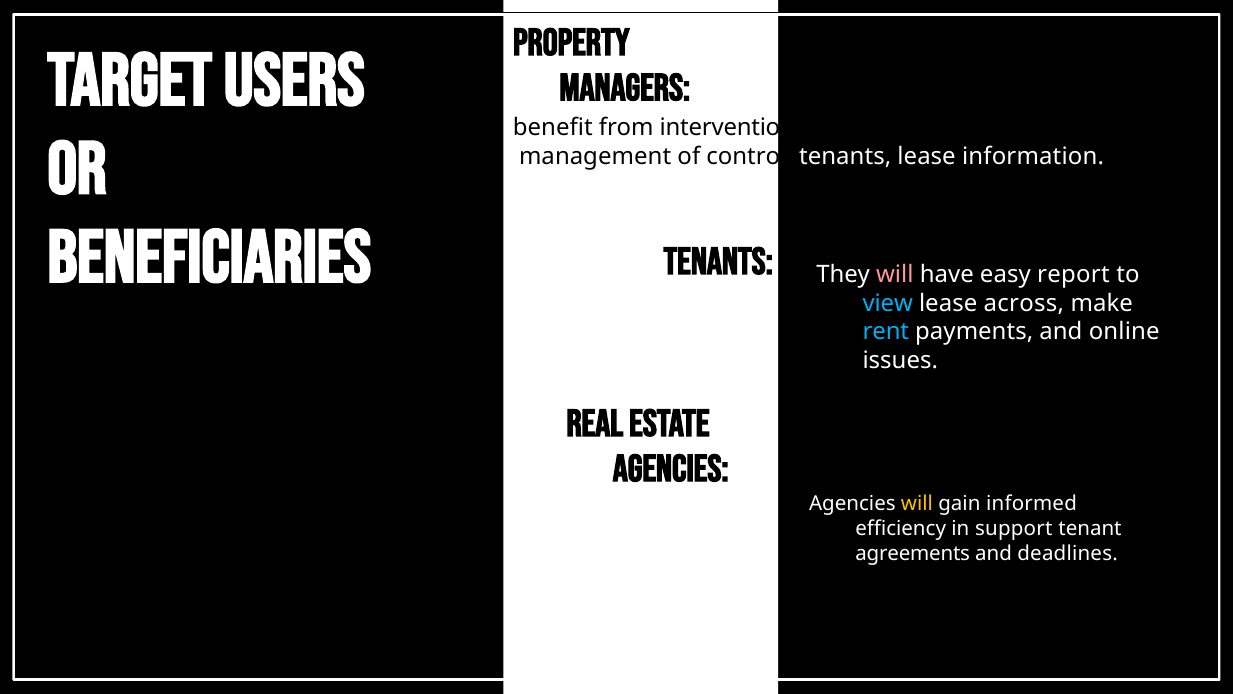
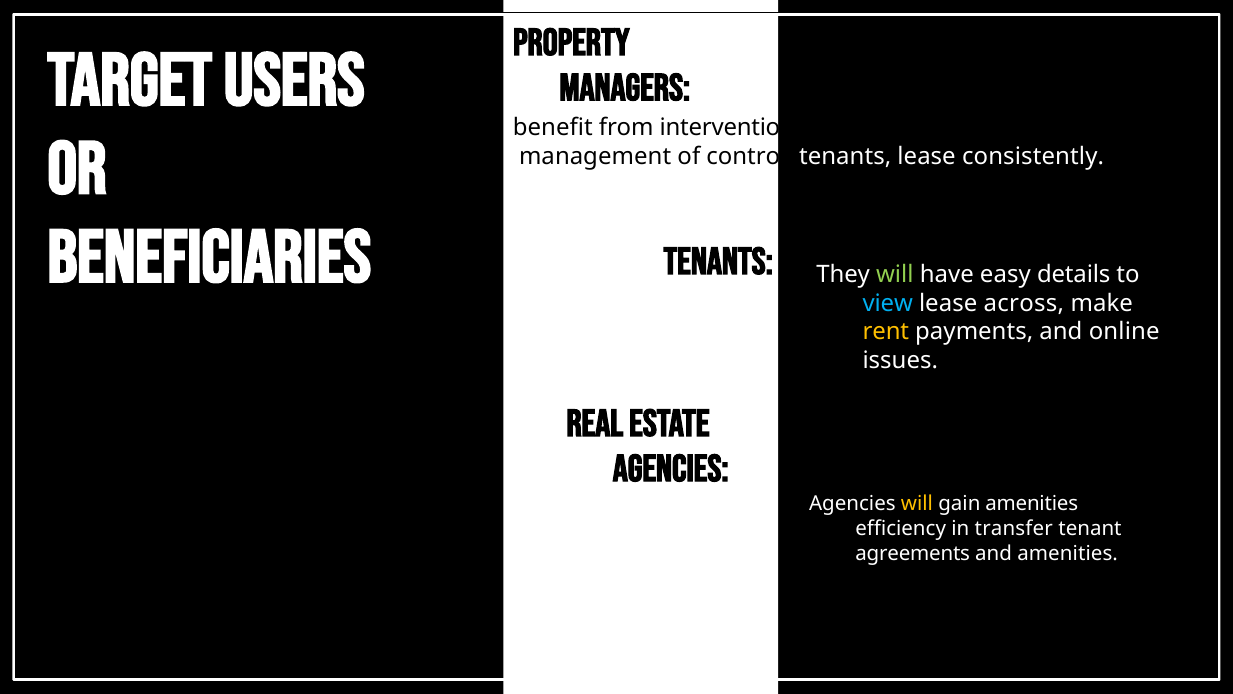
information: information -> consistently
will at (895, 274) colour: pink -> light green
report: report -> details
rent colour: light blue -> yellow
gain informed: informed -> amenities
support: support -> transfer
and deadlines: deadlines -> amenities
